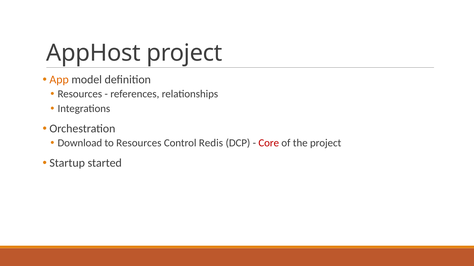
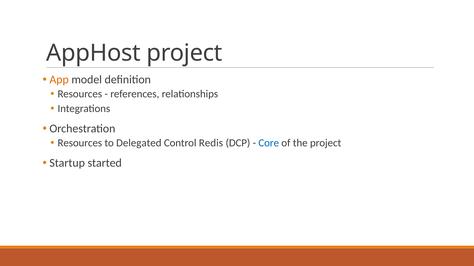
Download at (80, 143): Download -> Resources
to Resources: Resources -> Delegated
Core colour: red -> blue
